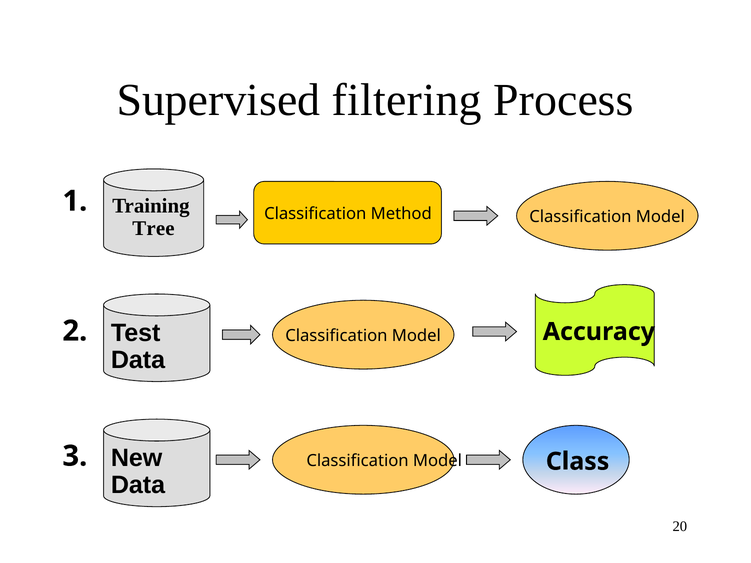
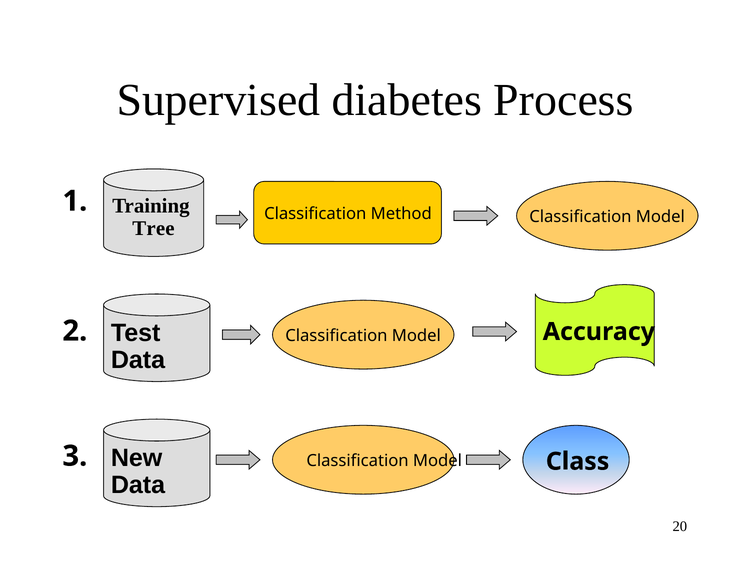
filtering: filtering -> diabetes
